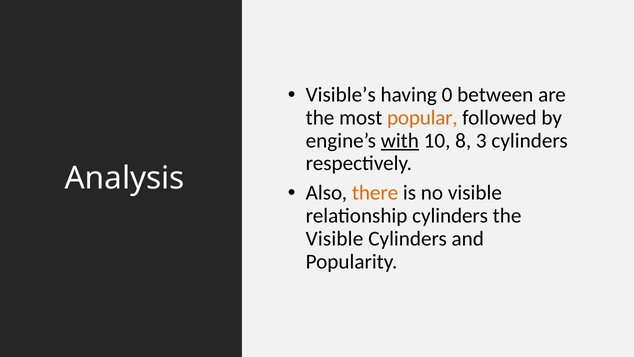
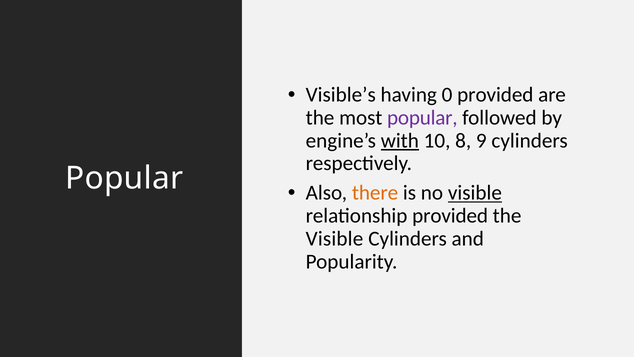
0 between: between -> provided
popular at (422, 118) colour: orange -> purple
3: 3 -> 9
Analysis at (125, 178): Analysis -> Popular
visible at (475, 193) underline: none -> present
relationship cylinders: cylinders -> provided
